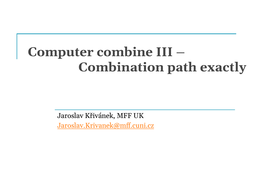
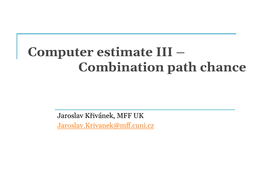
combine: combine -> estimate
exactly: exactly -> chance
